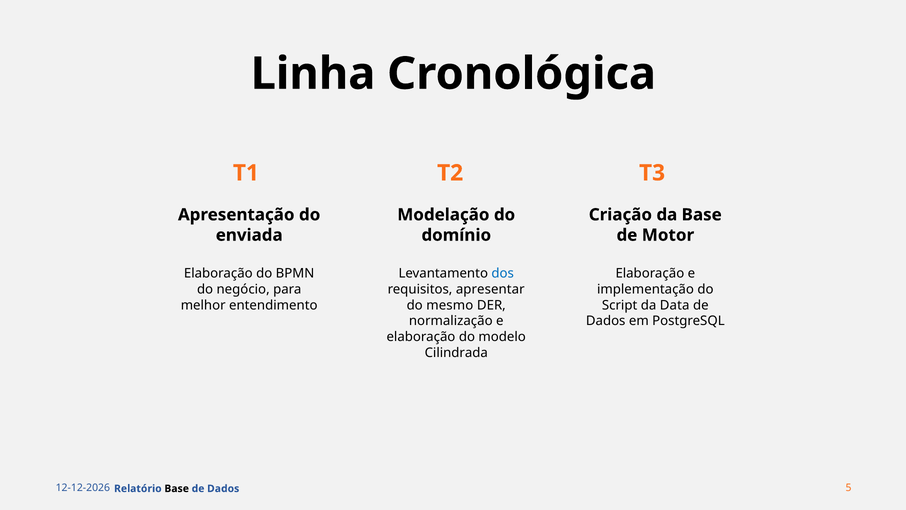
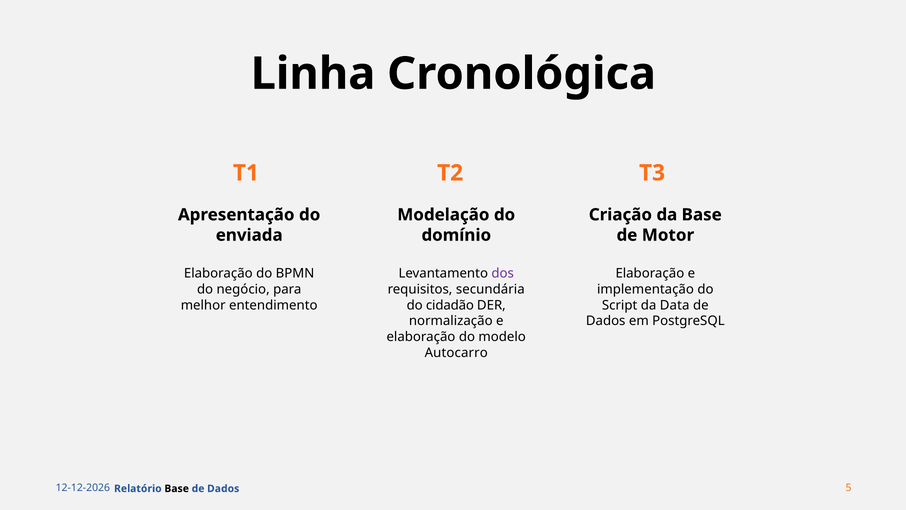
dos colour: blue -> purple
apresentar: apresentar -> secundária
mesmo: mesmo -> cidadão
Cilindrada: Cilindrada -> Autocarro
